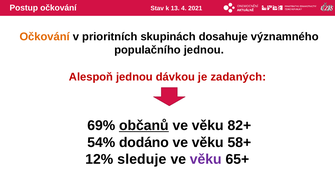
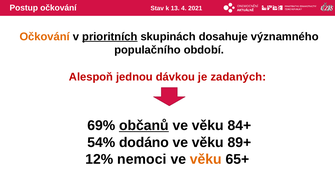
prioritních underline: none -> present
populačního jednou: jednou -> období
82+: 82+ -> 84+
58+: 58+ -> 89+
sleduje: sleduje -> nemoci
věku at (206, 159) colour: purple -> orange
